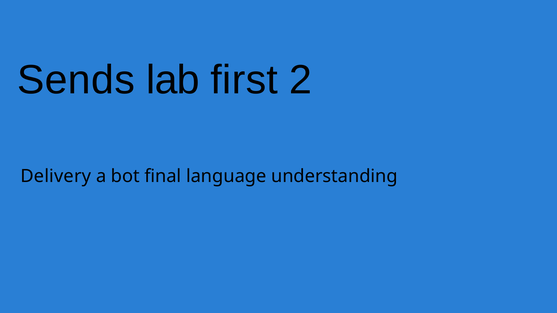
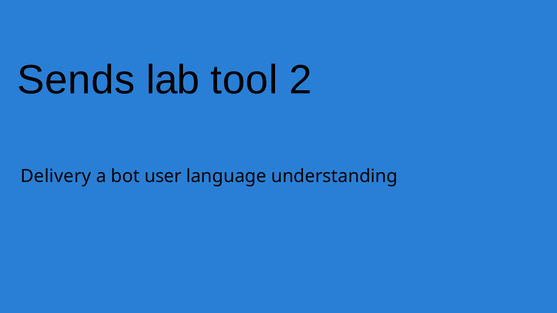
first: first -> tool
final: final -> user
